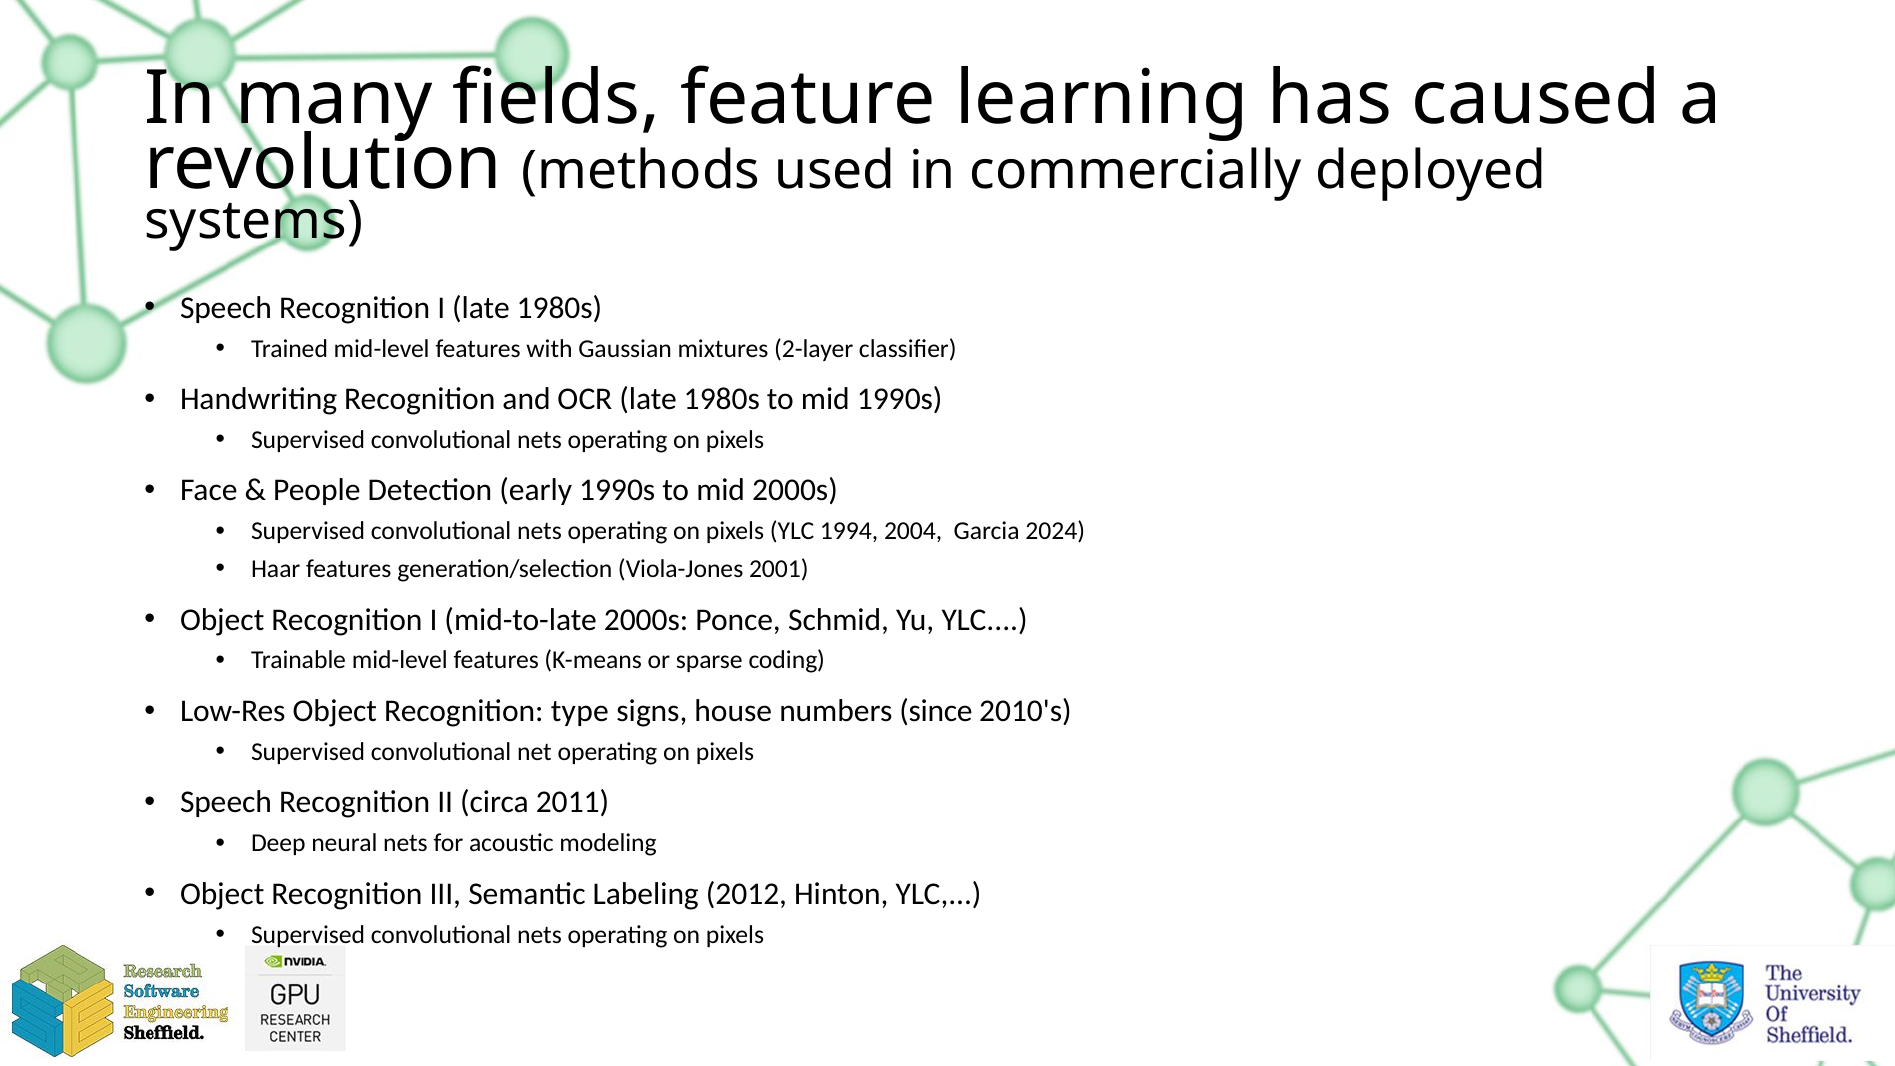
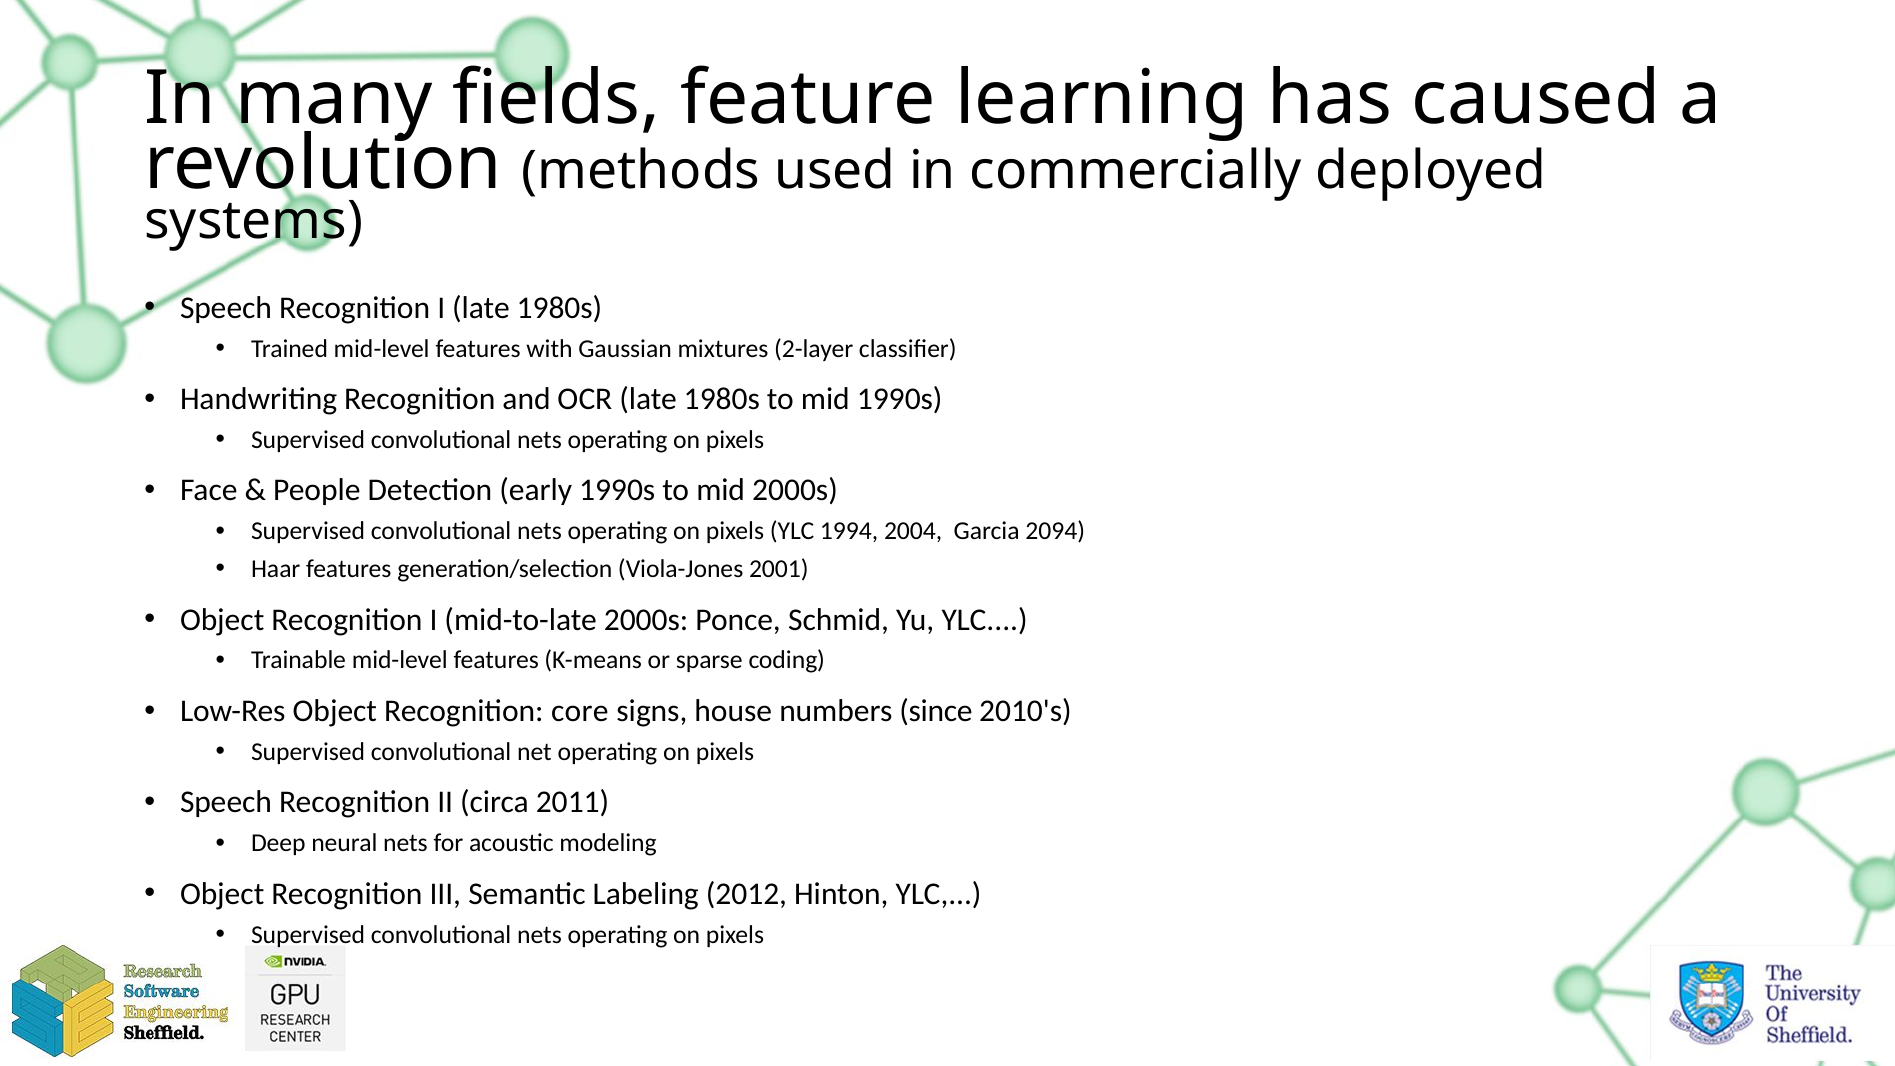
2024: 2024 -> 2094
type: type -> core
